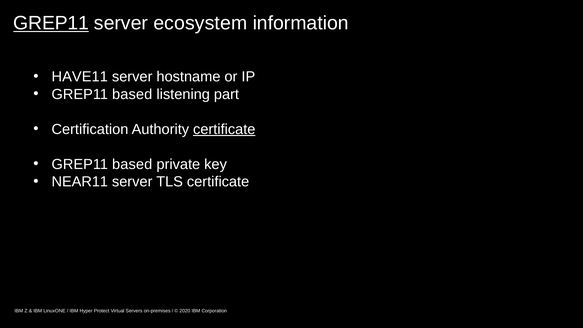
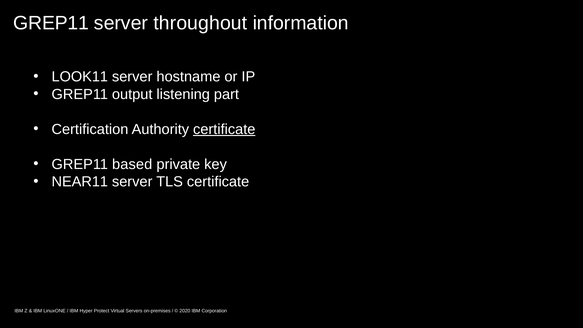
GREP11 at (51, 23) underline: present -> none
ecosystem: ecosystem -> throughout
HAVE11: HAVE11 -> LOOK11
based at (132, 94): based -> output
